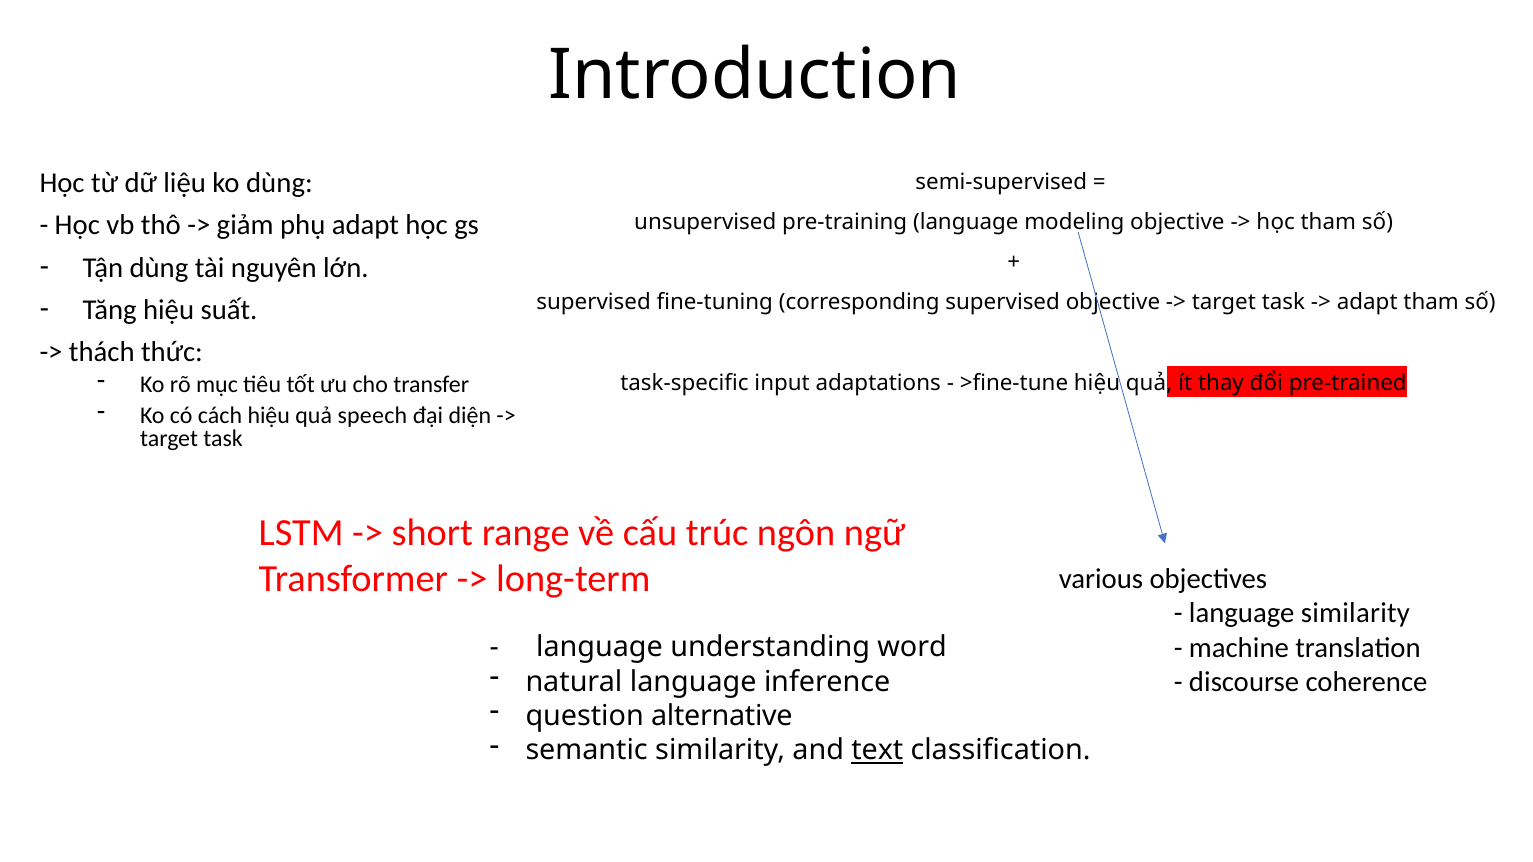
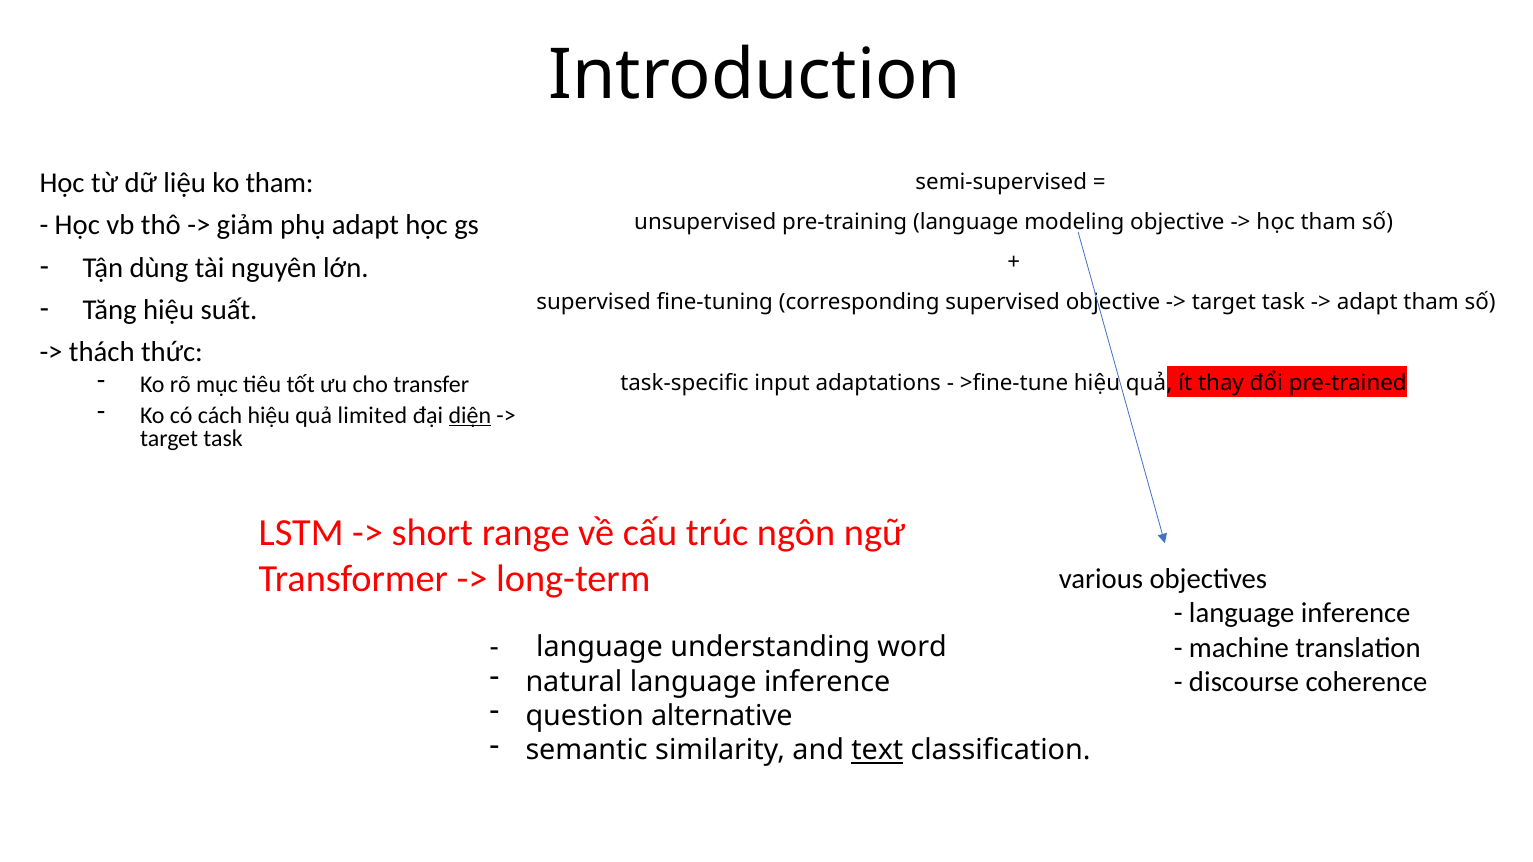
ko dùng: dùng -> tham
speech: speech -> limited
diện underline: none -> present
similarity at (1355, 613): similarity -> inference
